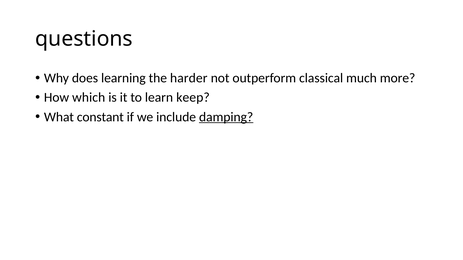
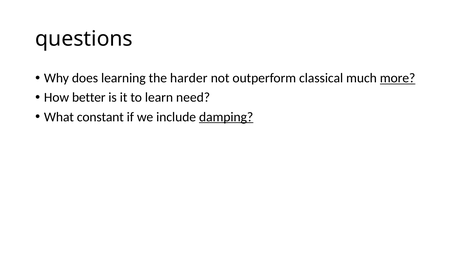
more underline: none -> present
which: which -> better
keep: keep -> need
